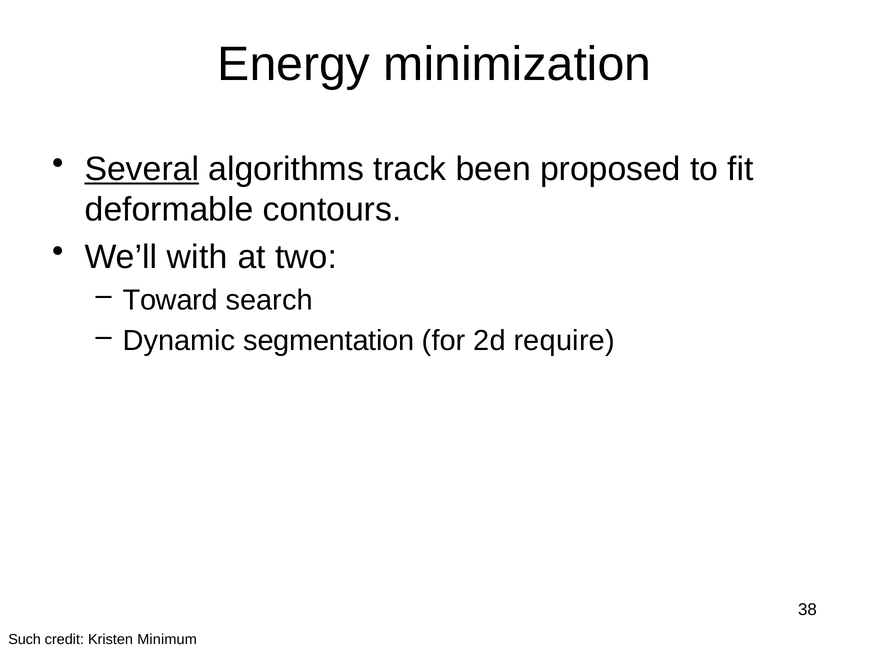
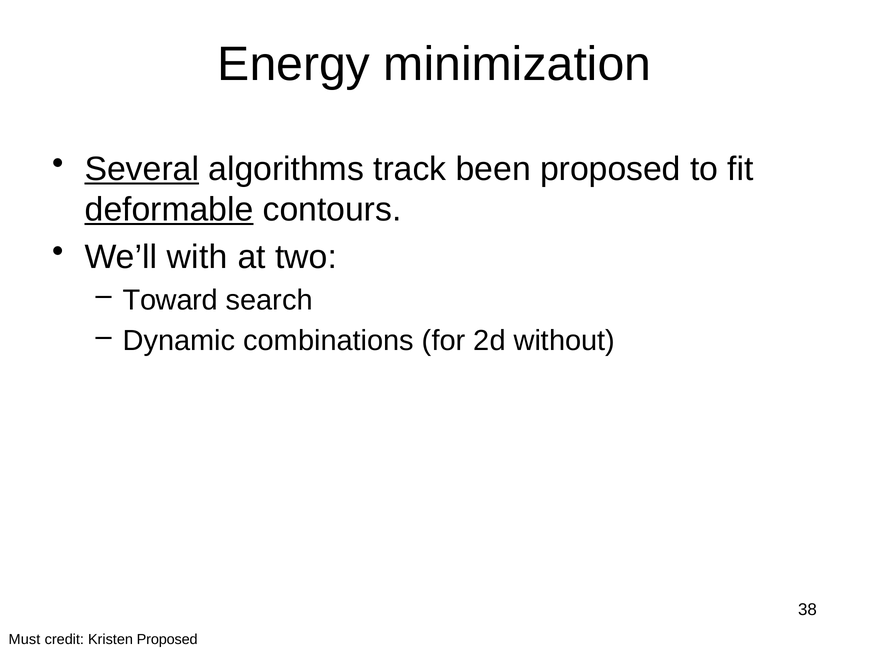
deformable underline: none -> present
segmentation: segmentation -> combinations
require: require -> without
Such: Such -> Must
Kristen Minimum: Minimum -> Proposed
